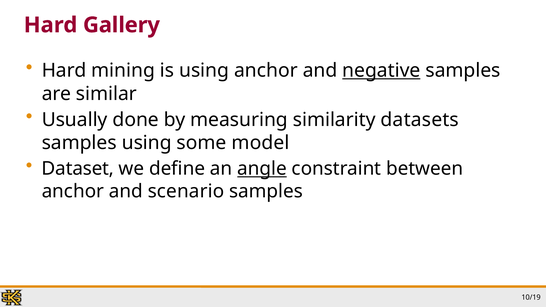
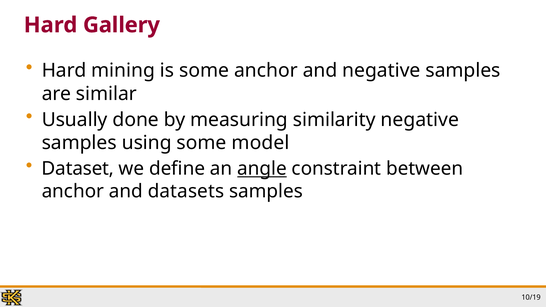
is using: using -> some
negative at (381, 71) underline: present -> none
similarity datasets: datasets -> negative
scenario: scenario -> datasets
